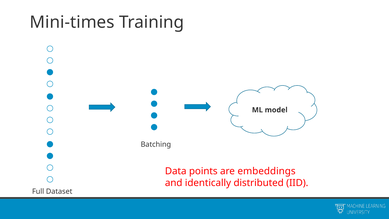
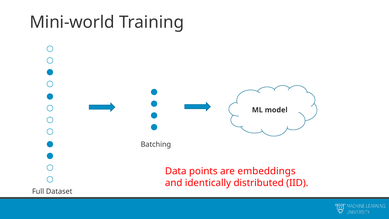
Mini-times: Mini-times -> Mini-world
